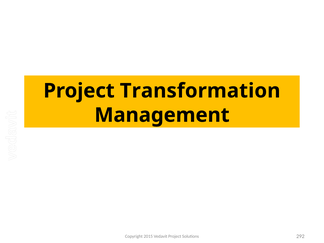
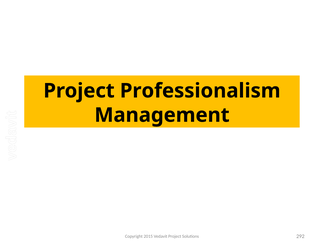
Transformation: Transformation -> Professionalism
